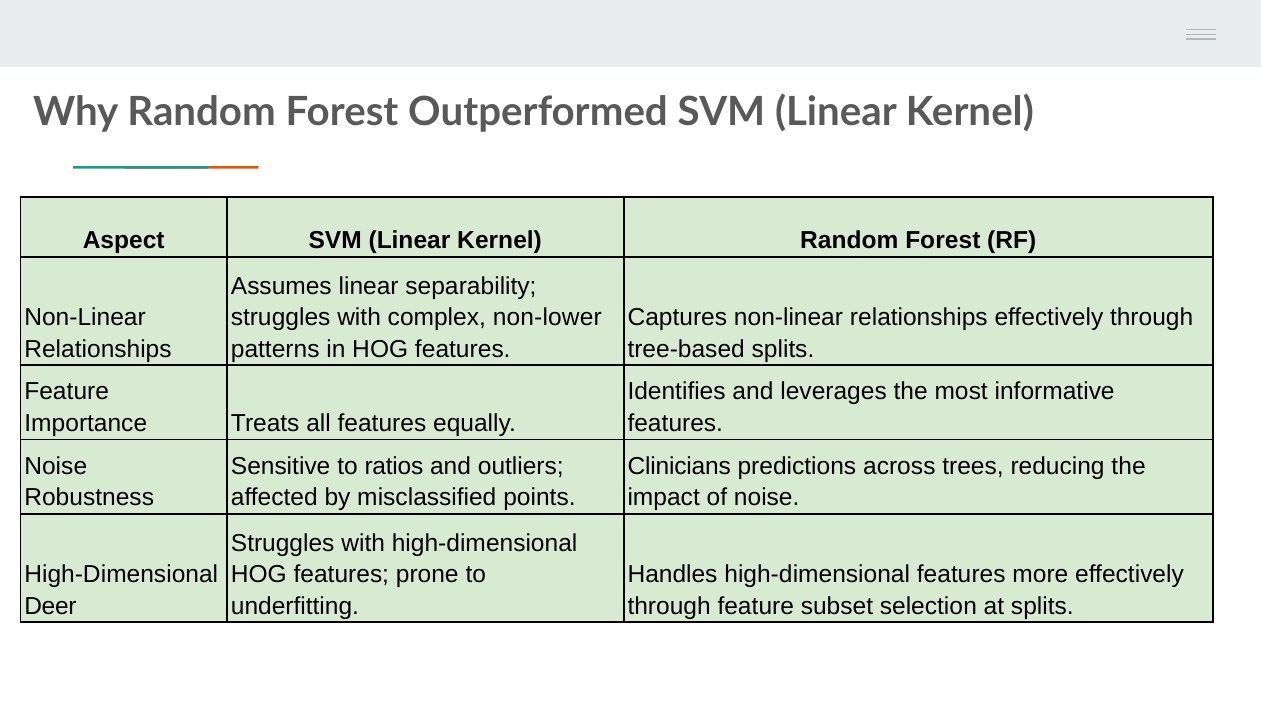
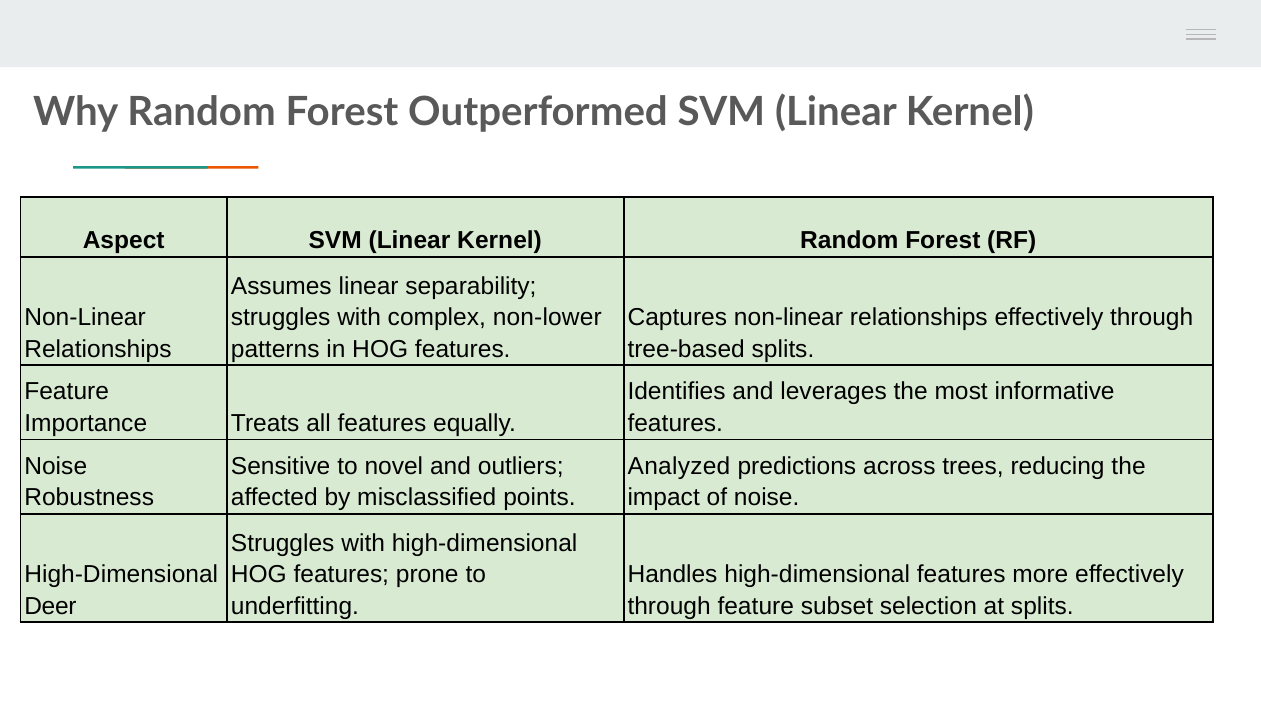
ratios: ratios -> novel
Clinicians: Clinicians -> Analyzed
